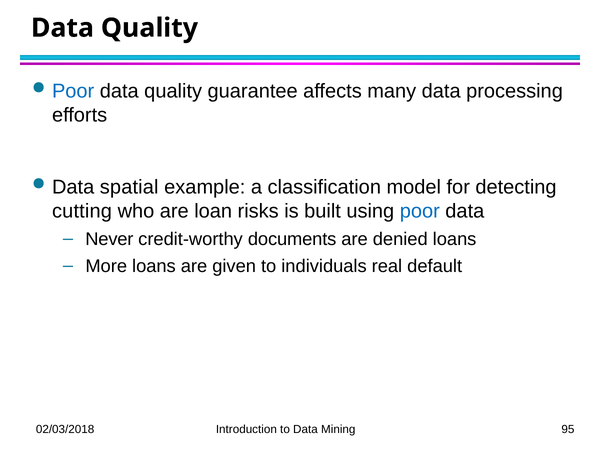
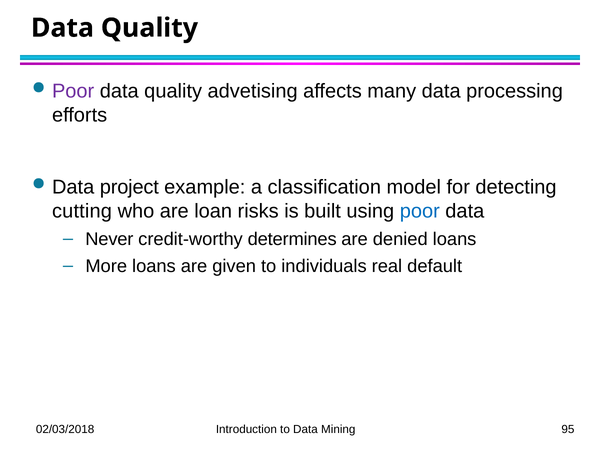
Poor at (73, 91) colour: blue -> purple
guarantee: guarantee -> advetising
spatial: spatial -> project
documents: documents -> determines
